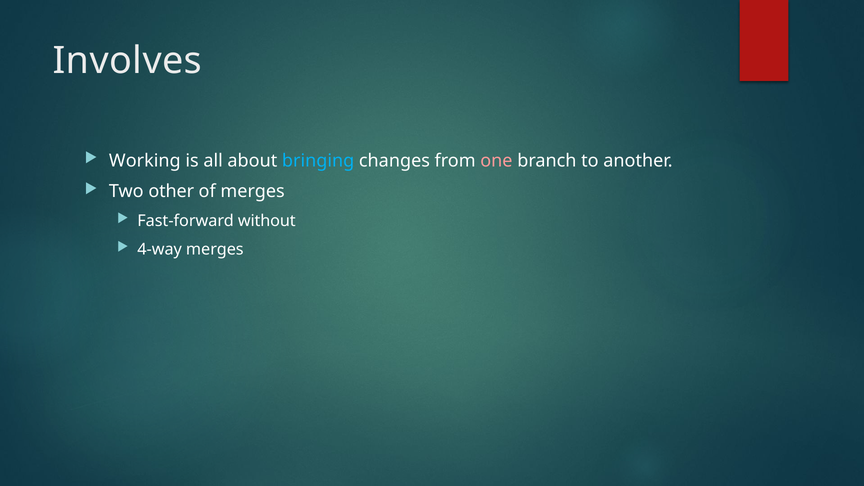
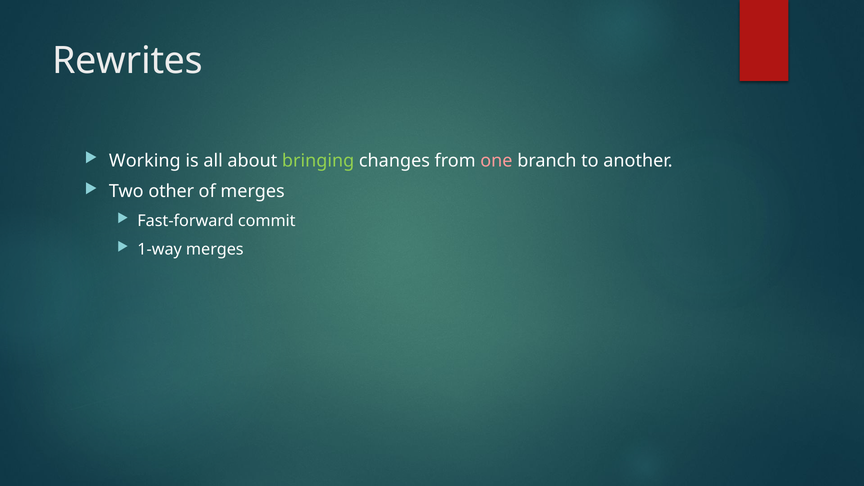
Involves: Involves -> Rewrites
bringing colour: light blue -> light green
without: without -> commit
4-way: 4-way -> 1-way
